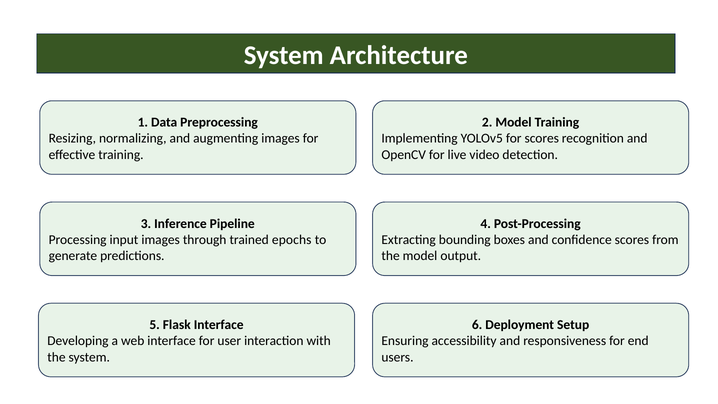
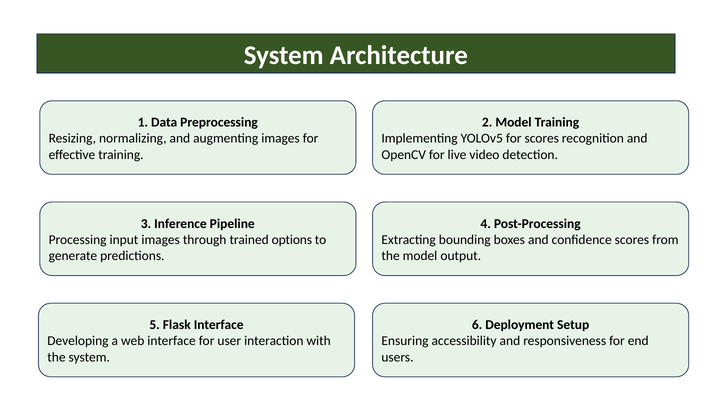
epochs: epochs -> options
